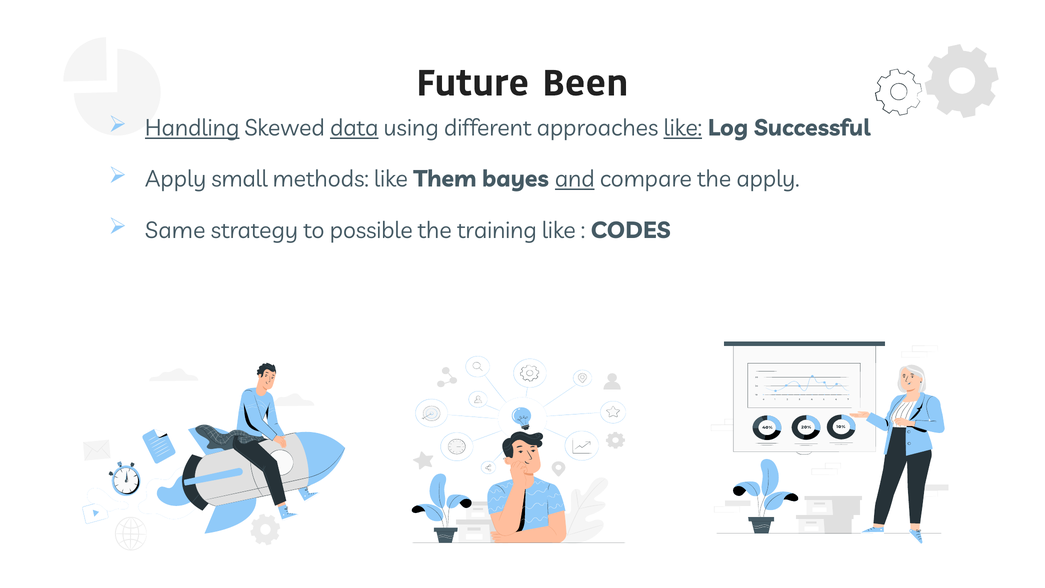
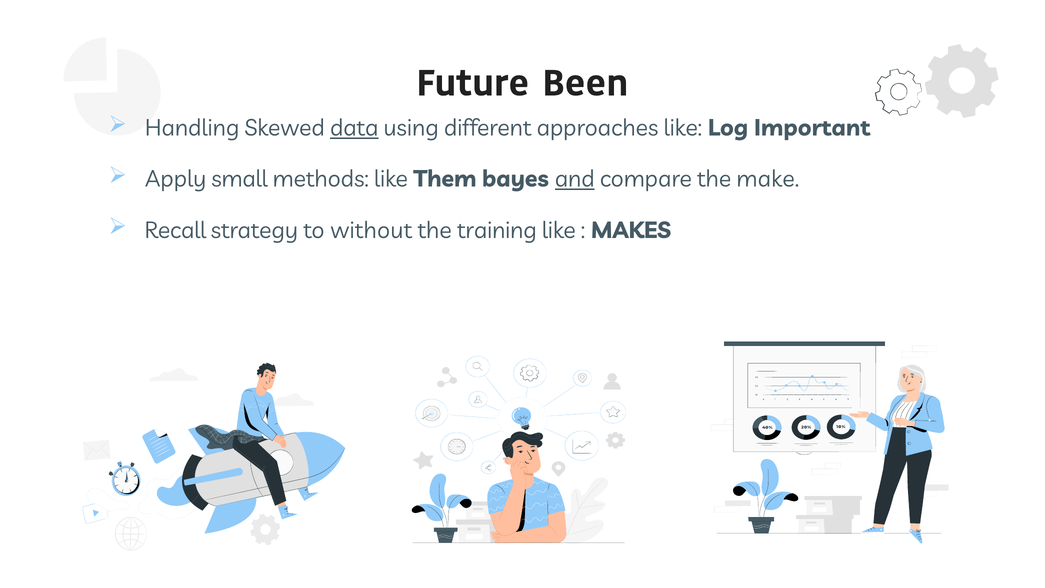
Handling underline: present -> none
like at (683, 128) underline: present -> none
Successful: Successful -> Important
the apply: apply -> make
Same: Same -> Recall
possible: possible -> without
CODES: CODES -> MAKES
